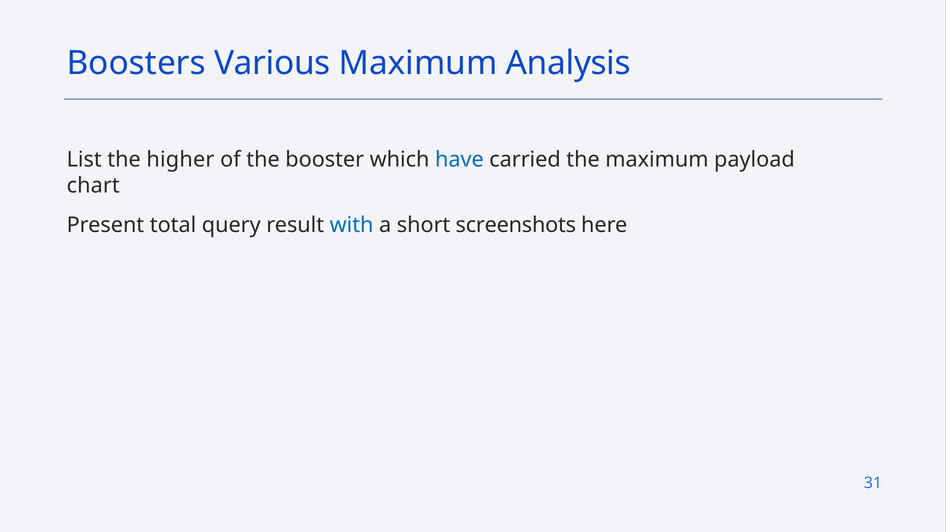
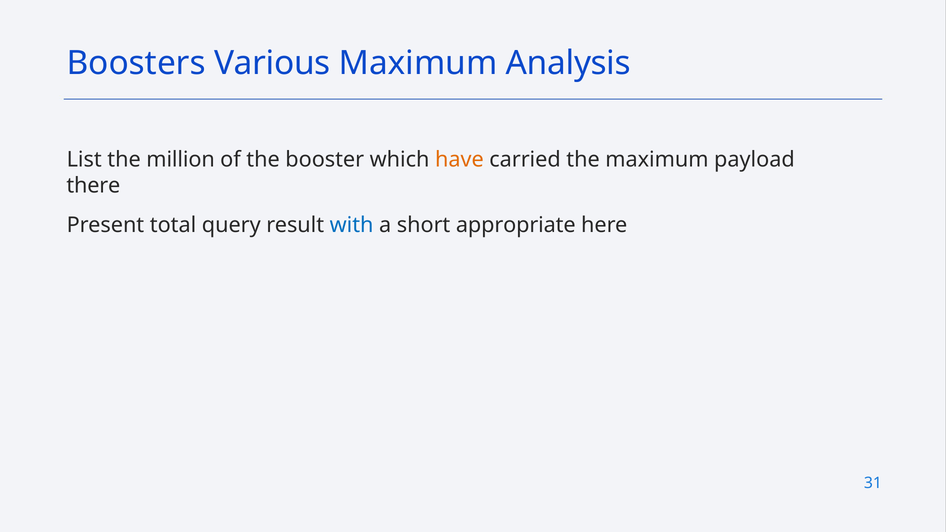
higher: higher -> million
have colour: blue -> orange
chart: chart -> there
screenshots: screenshots -> appropriate
